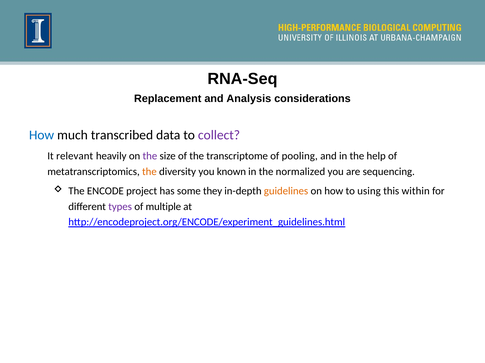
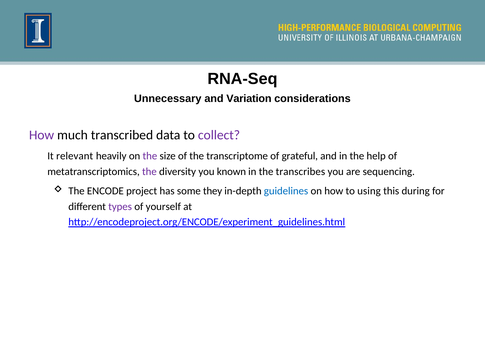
Replacement: Replacement -> Unnecessary
Analysis: Analysis -> Variation
How at (42, 135) colour: blue -> purple
pooling: pooling -> grateful
the at (149, 172) colour: orange -> purple
normalized: normalized -> transcribes
guidelines colour: orange -> blue
within: within -> during
multiple: multiple -> yourself
